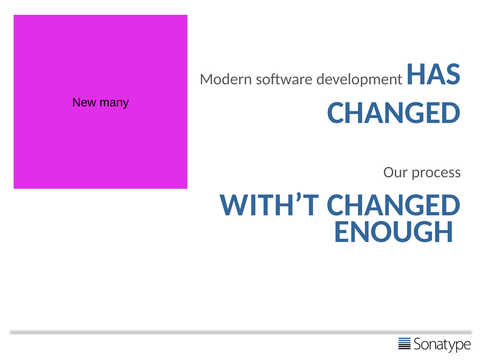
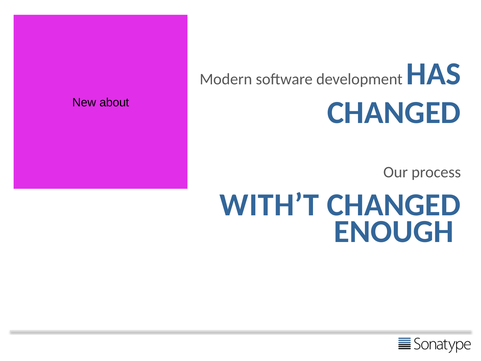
many: many -> about
